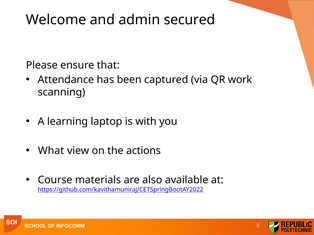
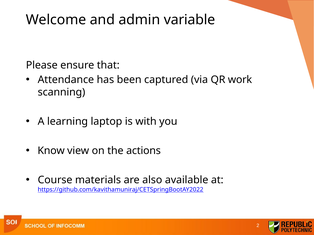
secured: secured -> variable
What: What -> Know
